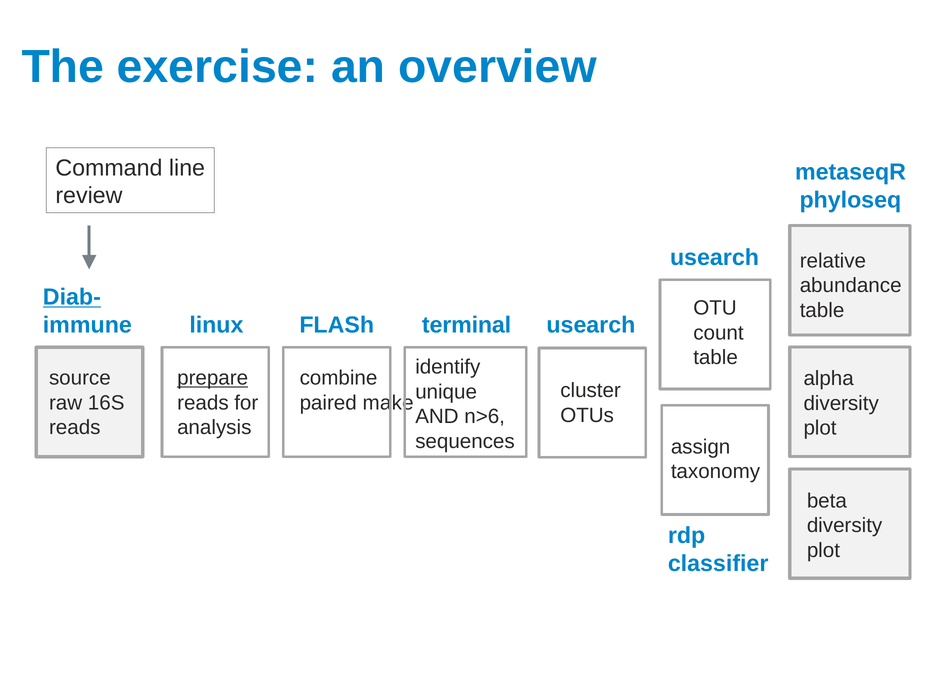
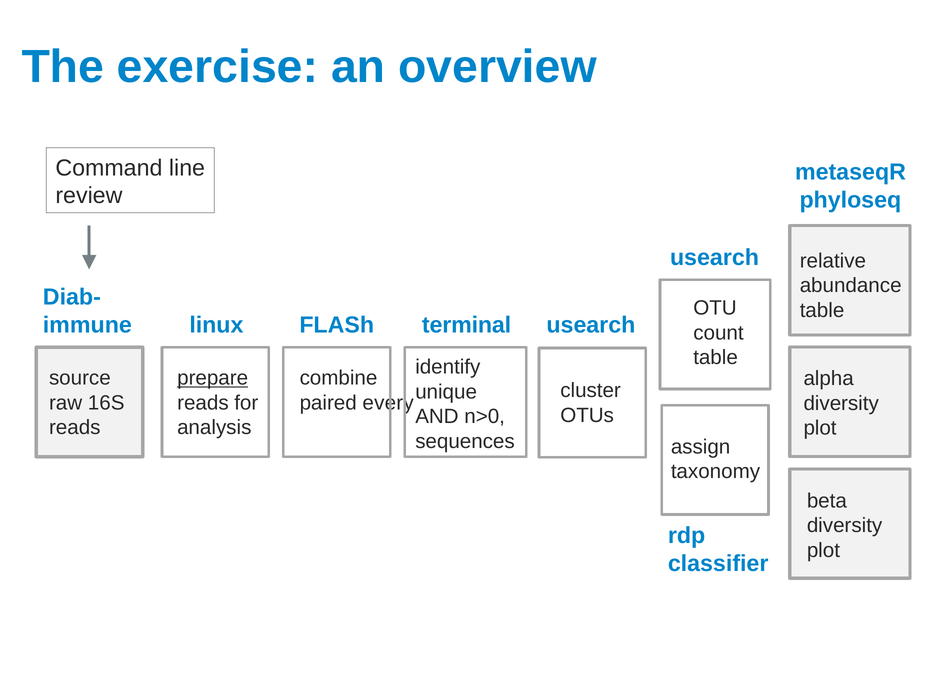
Diab- underline: present -> none
make: make -> every
n>6: n>6 -> n>0
